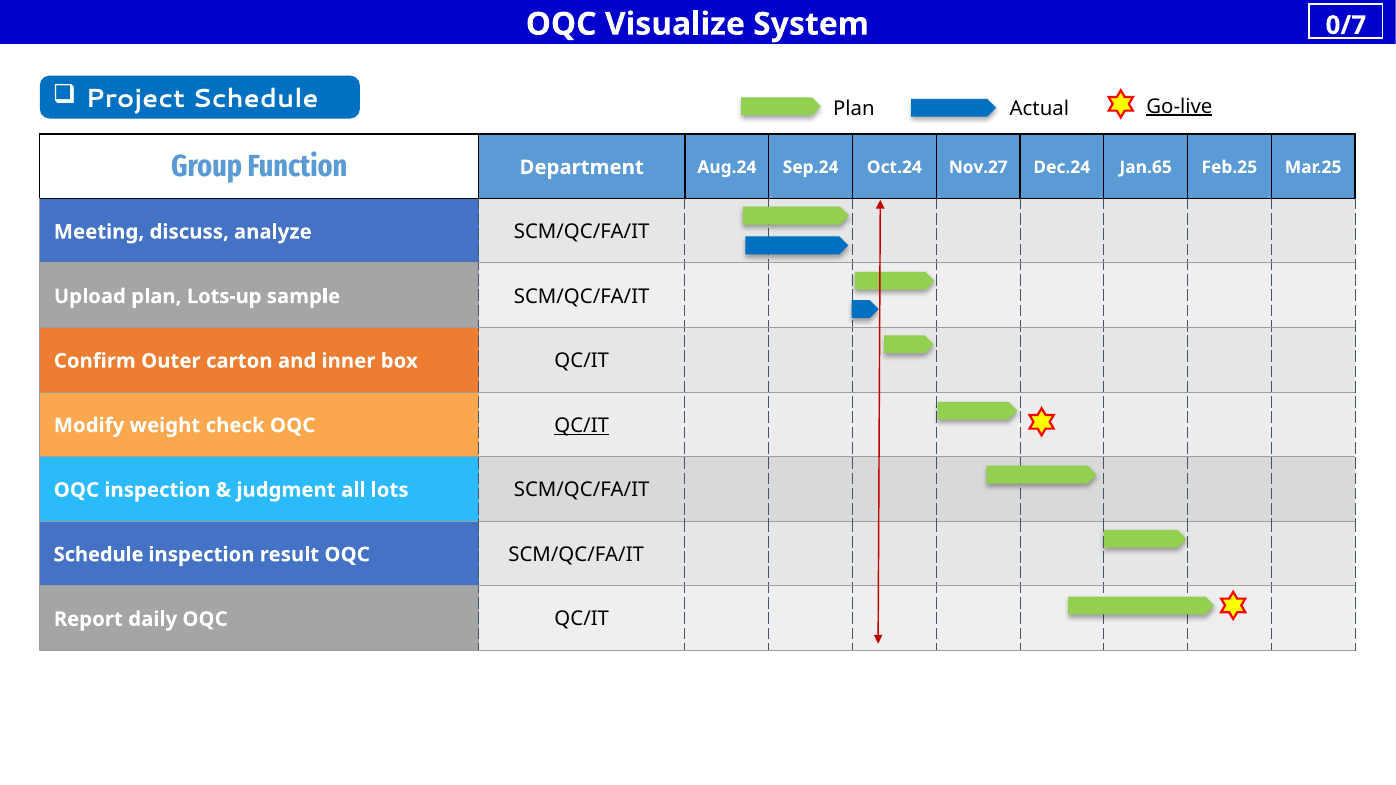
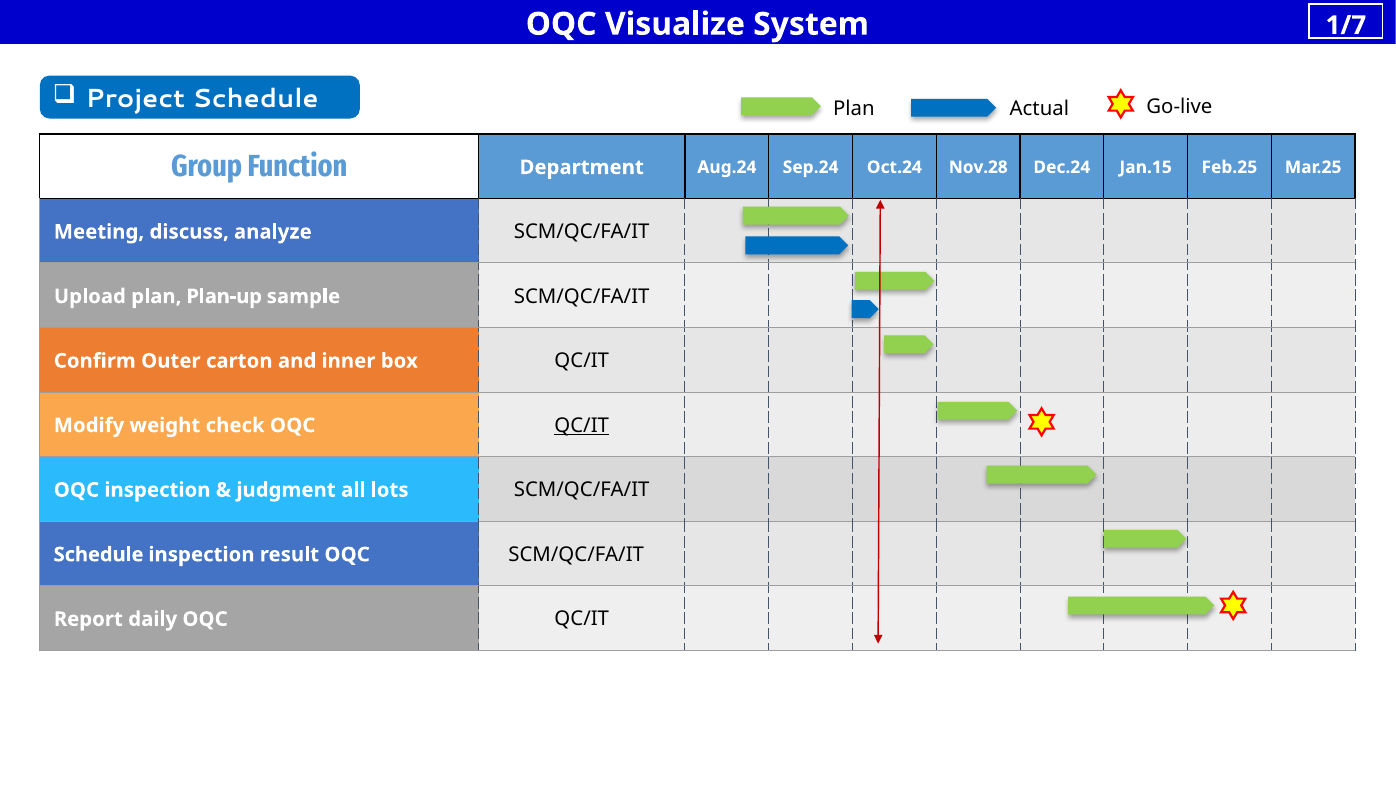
0/7: 0/7 -> 1/7
Go-live underline: present -> none
Nov.27: Nov.27 -> Nov.28
Jan.65: Jan.65 -> Jan.15
Lots-up: Lots-up -> Plan-up
